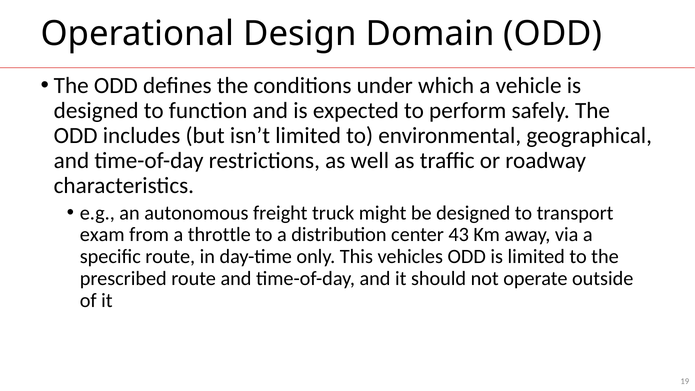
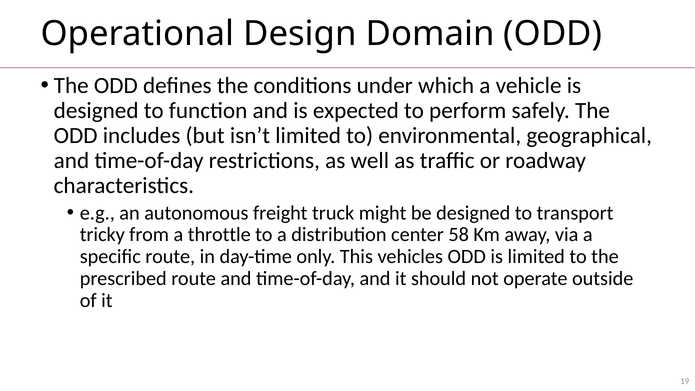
exam: exam -> tricky
43: 43 -> 58
